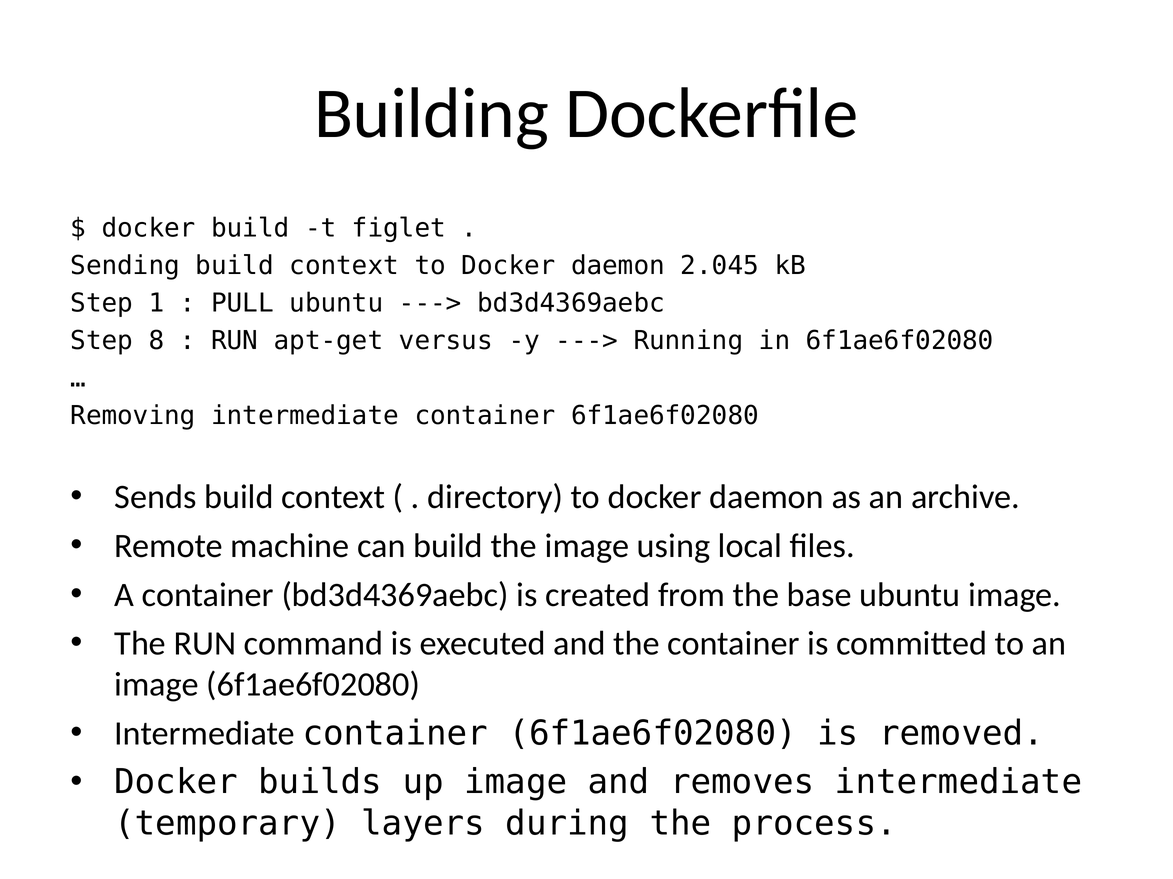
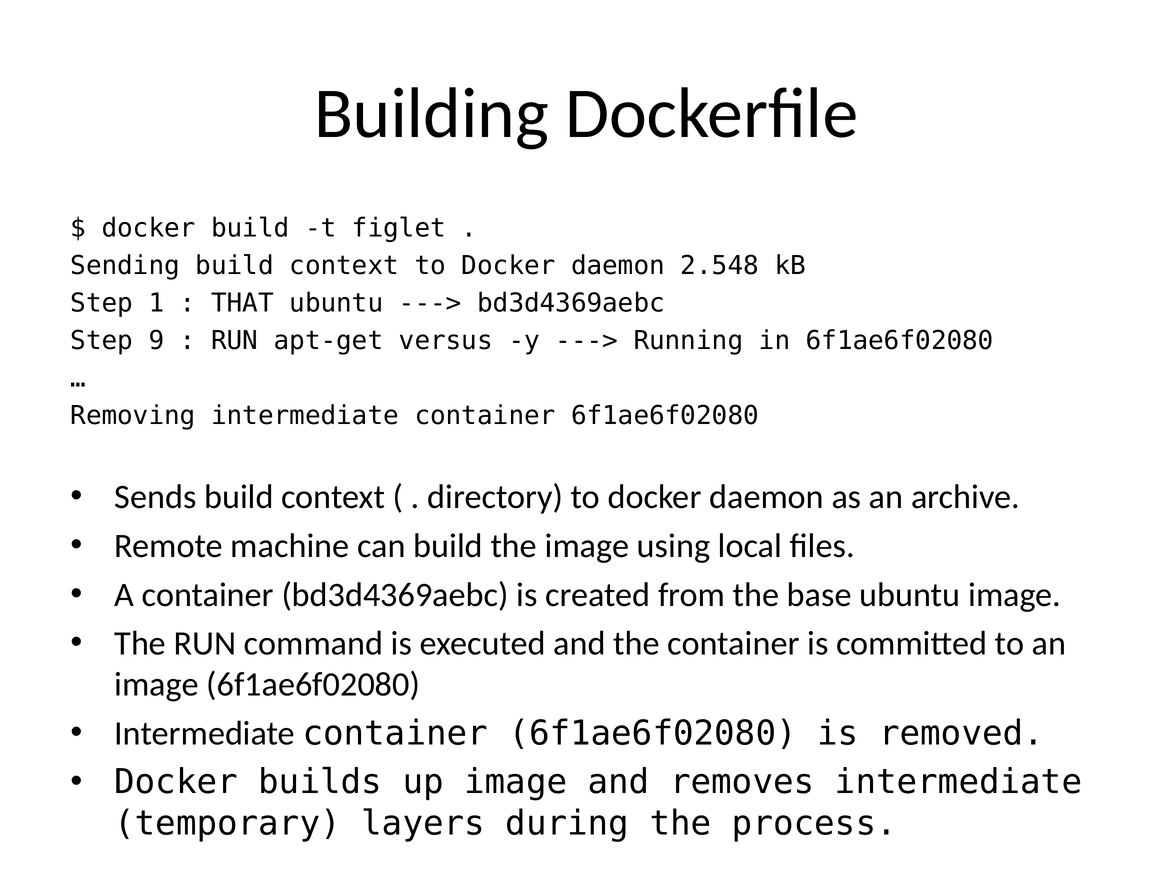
2.045: 2.045 -> 2.548
PULL: PULL -> THAT
8: 8 -> 9
